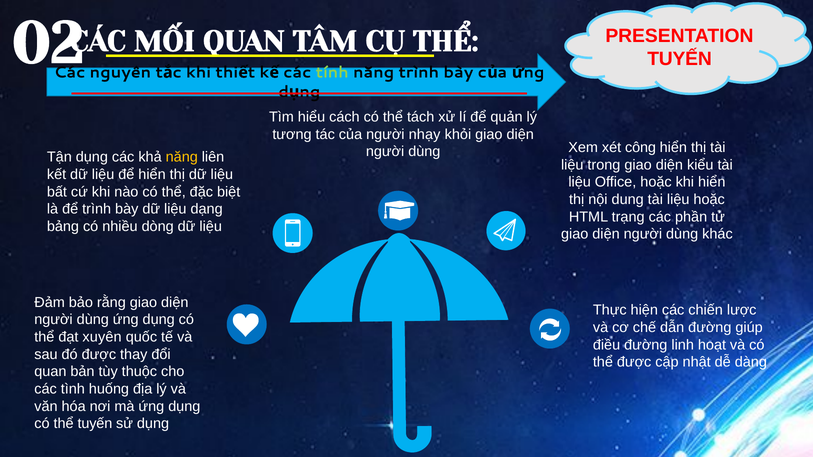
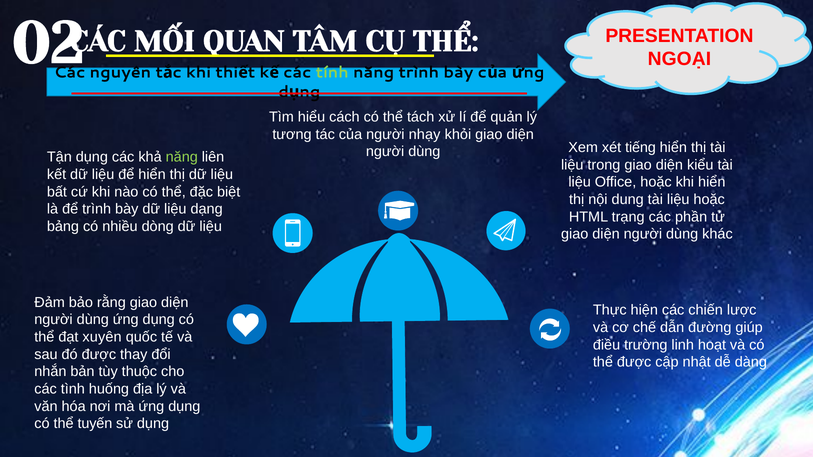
TUYẾN at (680, 59): TUYẾN -> NGOẠI
công: công -> tiếng
năng at (182, 157) colour: yellow -> light green
điều đường: đường -> trường
quan at (50, 372): quan -> nhắn
